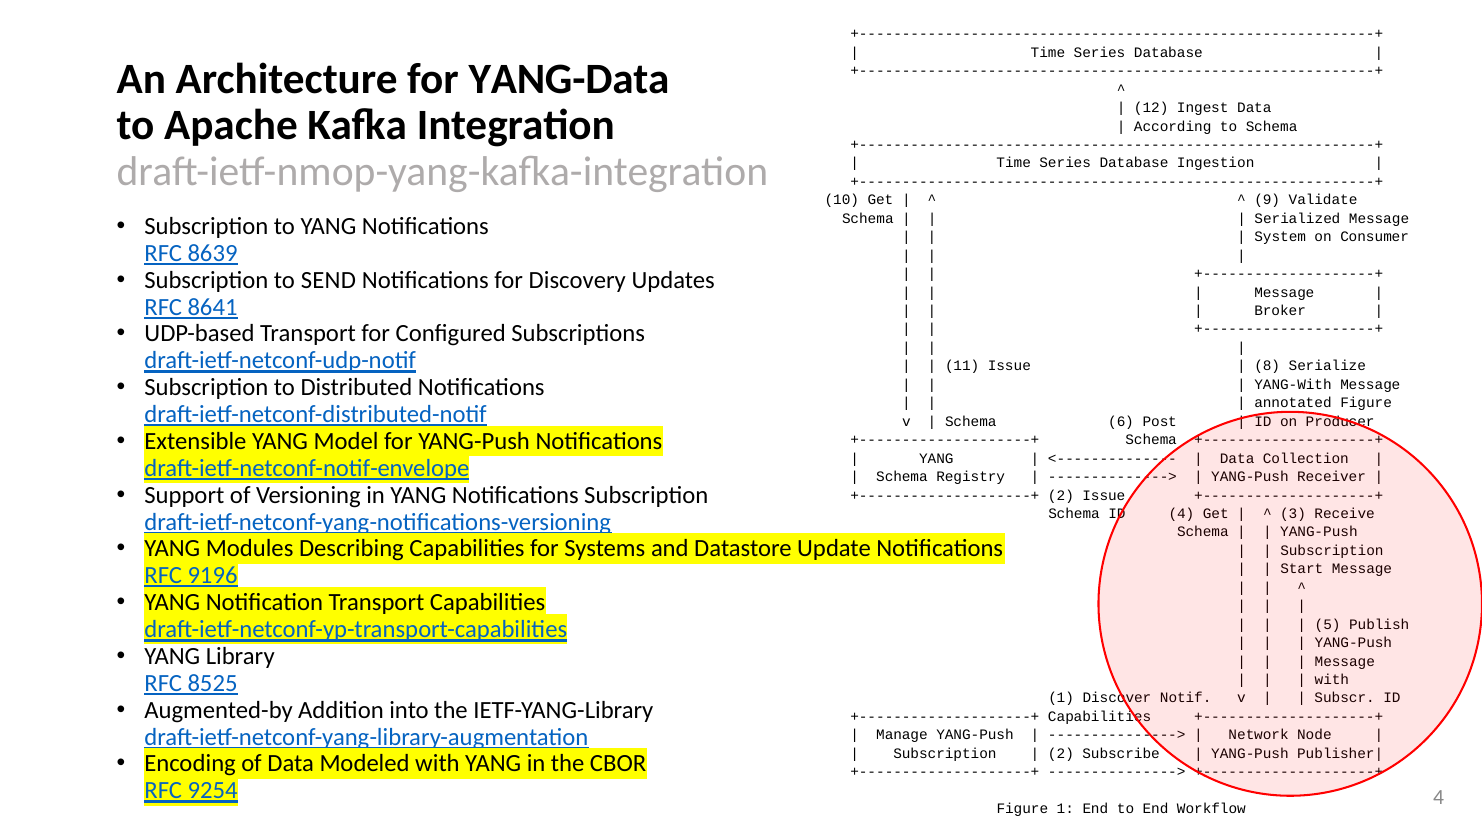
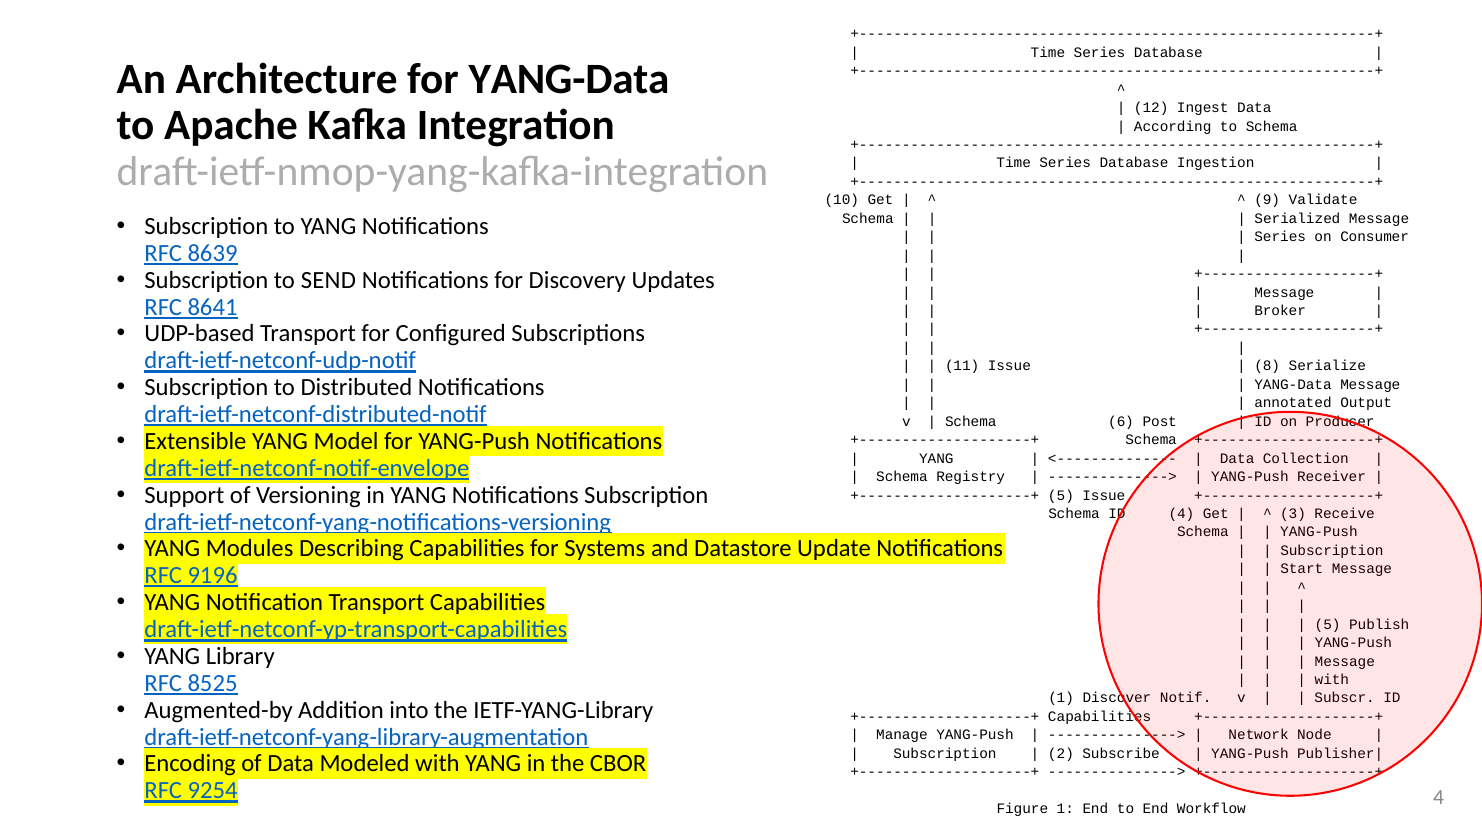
System at (1280, 237): System -> Series
YANG-With at (1293, 384): YANG-With -> YANG-Data
annotated Figure: Figure -> Output
2 at (1061, 495): 2 -> 5
